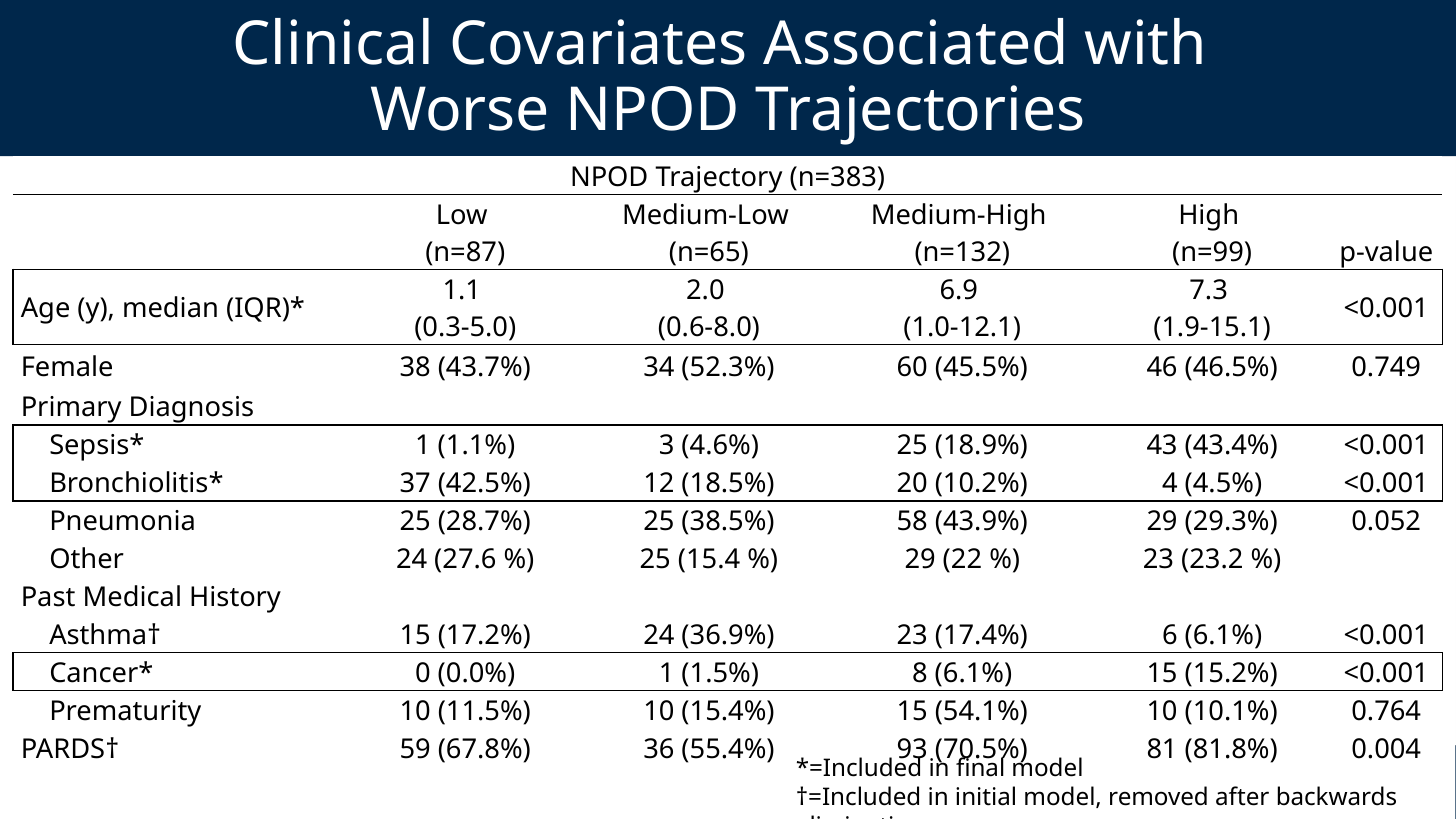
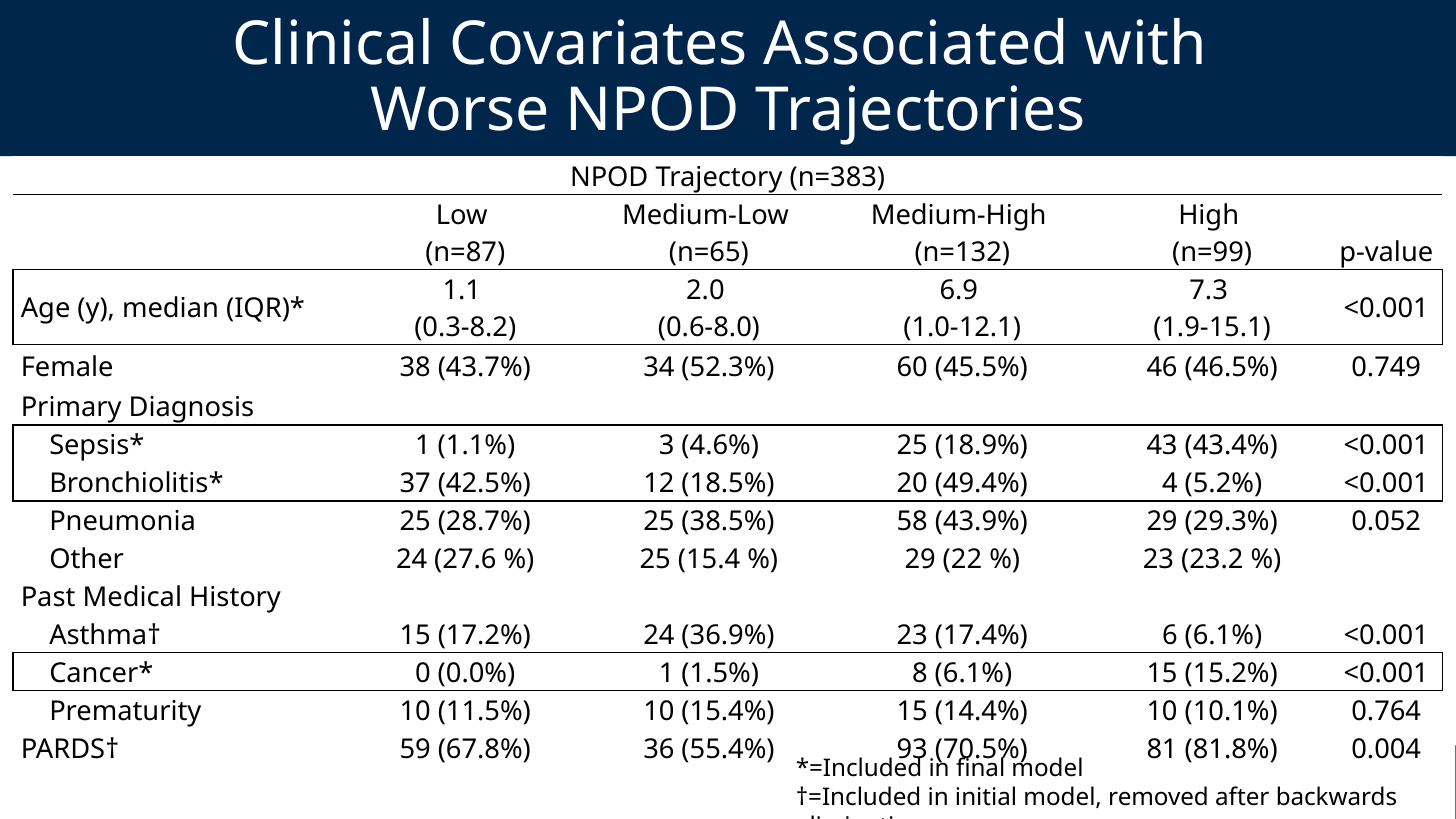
0.3-5.0: 0.3-5.0 -> 0.3-8.2
10.2%: 10.2% -> 49.4%
4.5%: 4.5% -> 5.2%
54.1%: 54.1% -> 14.4%
